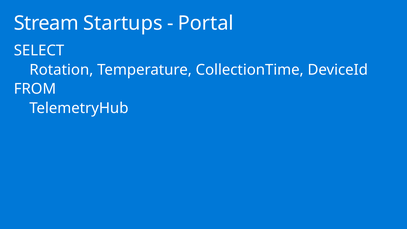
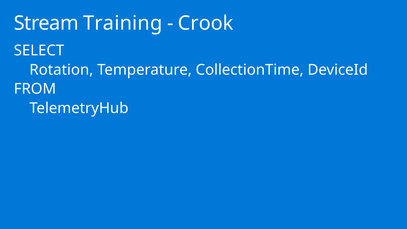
Startups: Startups -> Training
Portal: Portal -> Crook
